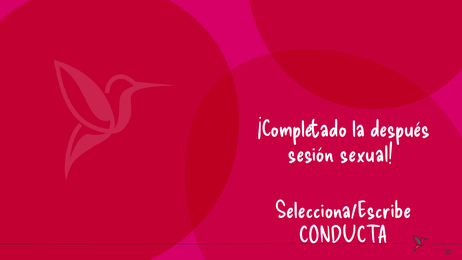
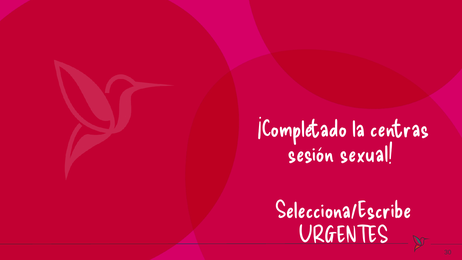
después: después -> centras
CONDUCTA: CONDUCTA -> URGENTES
